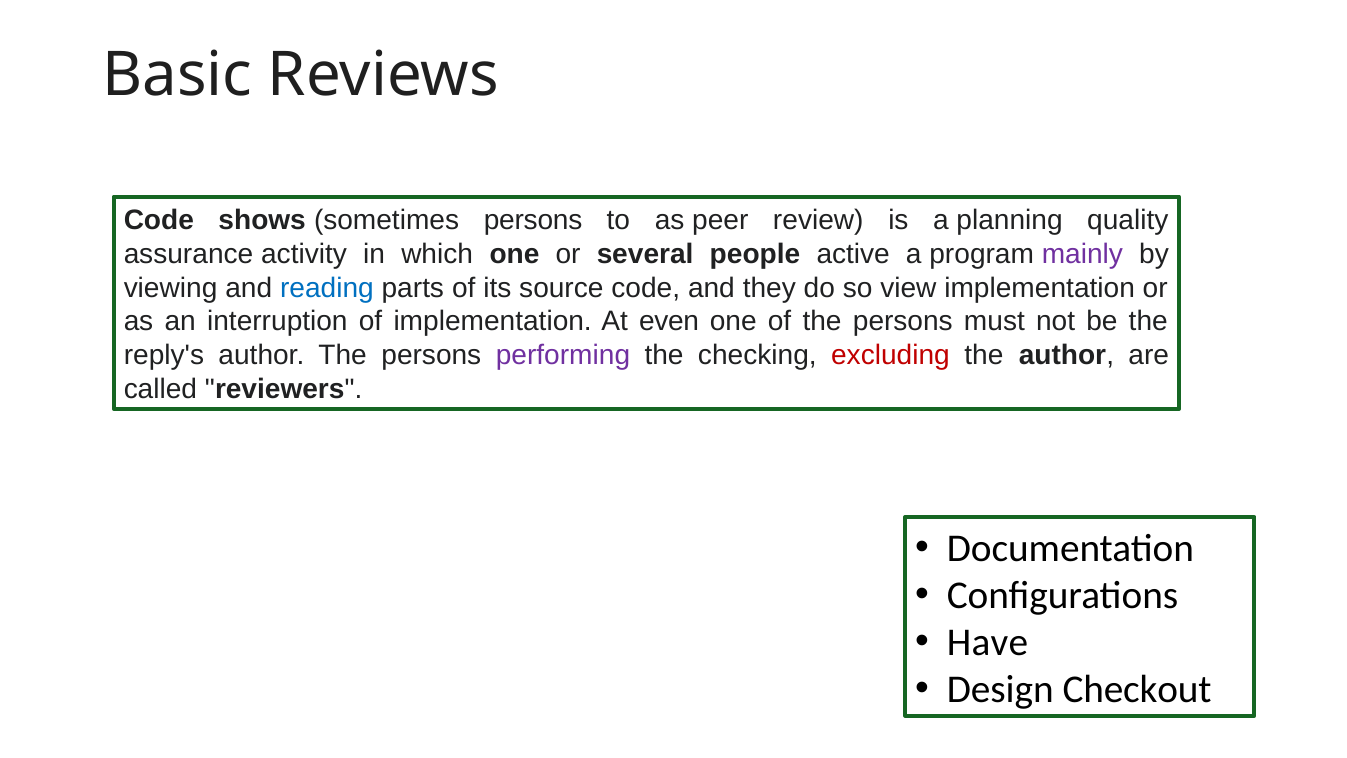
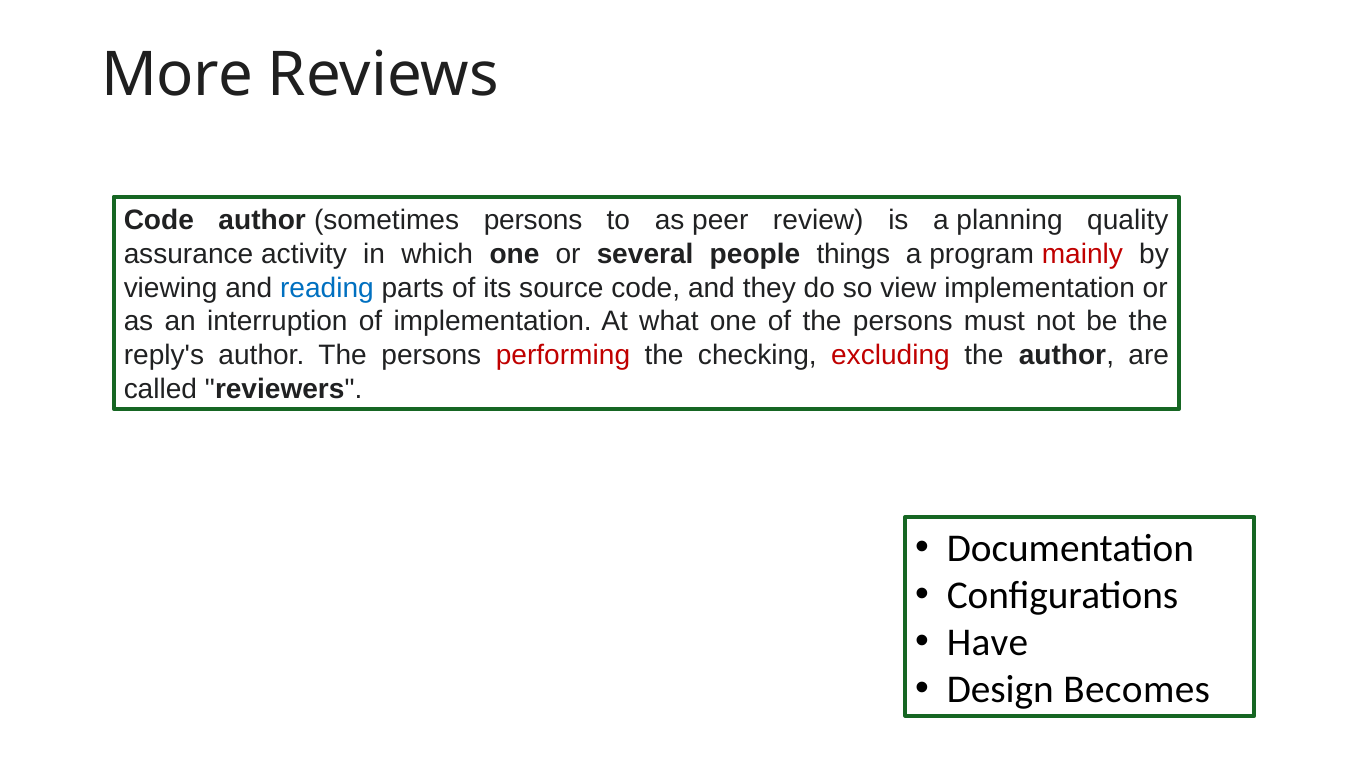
Basic: Basic -> More
Code shows: shows -> author
active: active -> things
mainly colour: purple -> red
even: even -> what
performing colour: purple -> red
Checkout: Checkout -> Becomes
